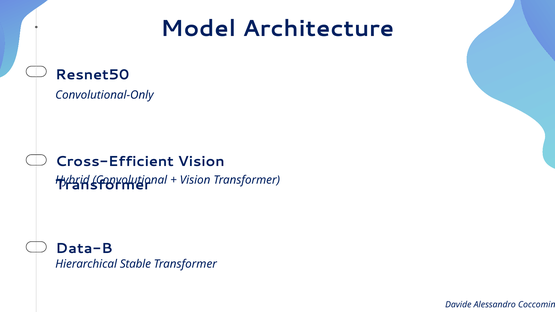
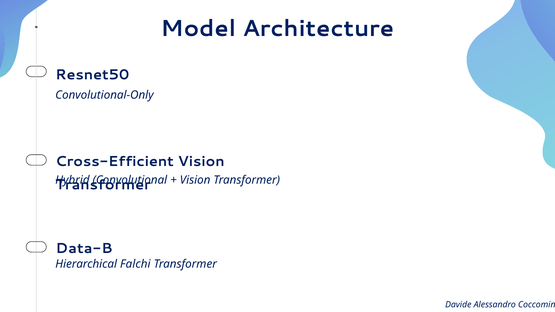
Stable: Stable -> Falchi
